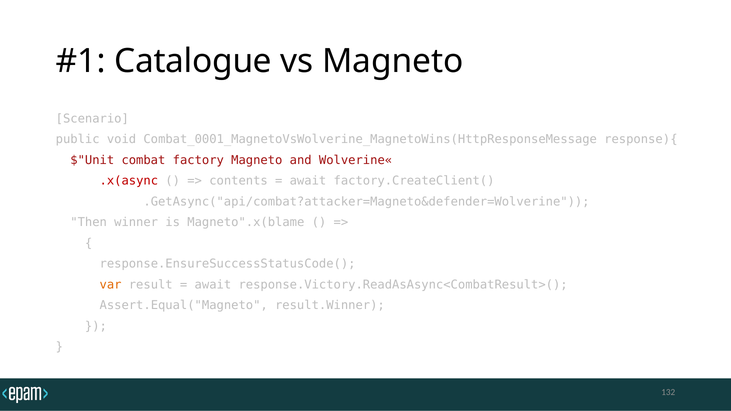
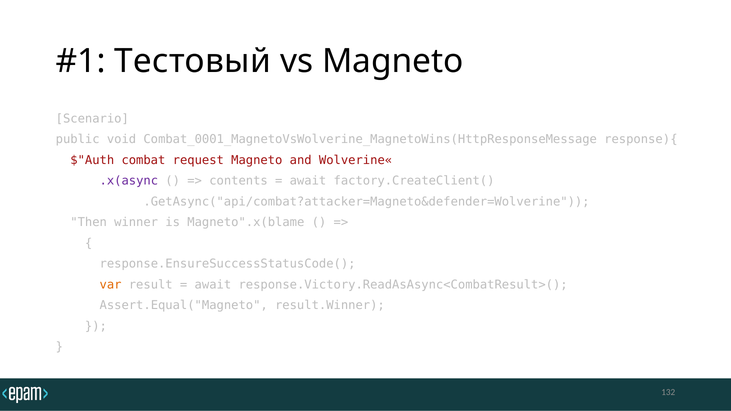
Catalogue: Catalogue -> Тестовый
$"Unit: $"Unit -> $"Auth
factory: factory -> request
.x(async colour: red -> purple
